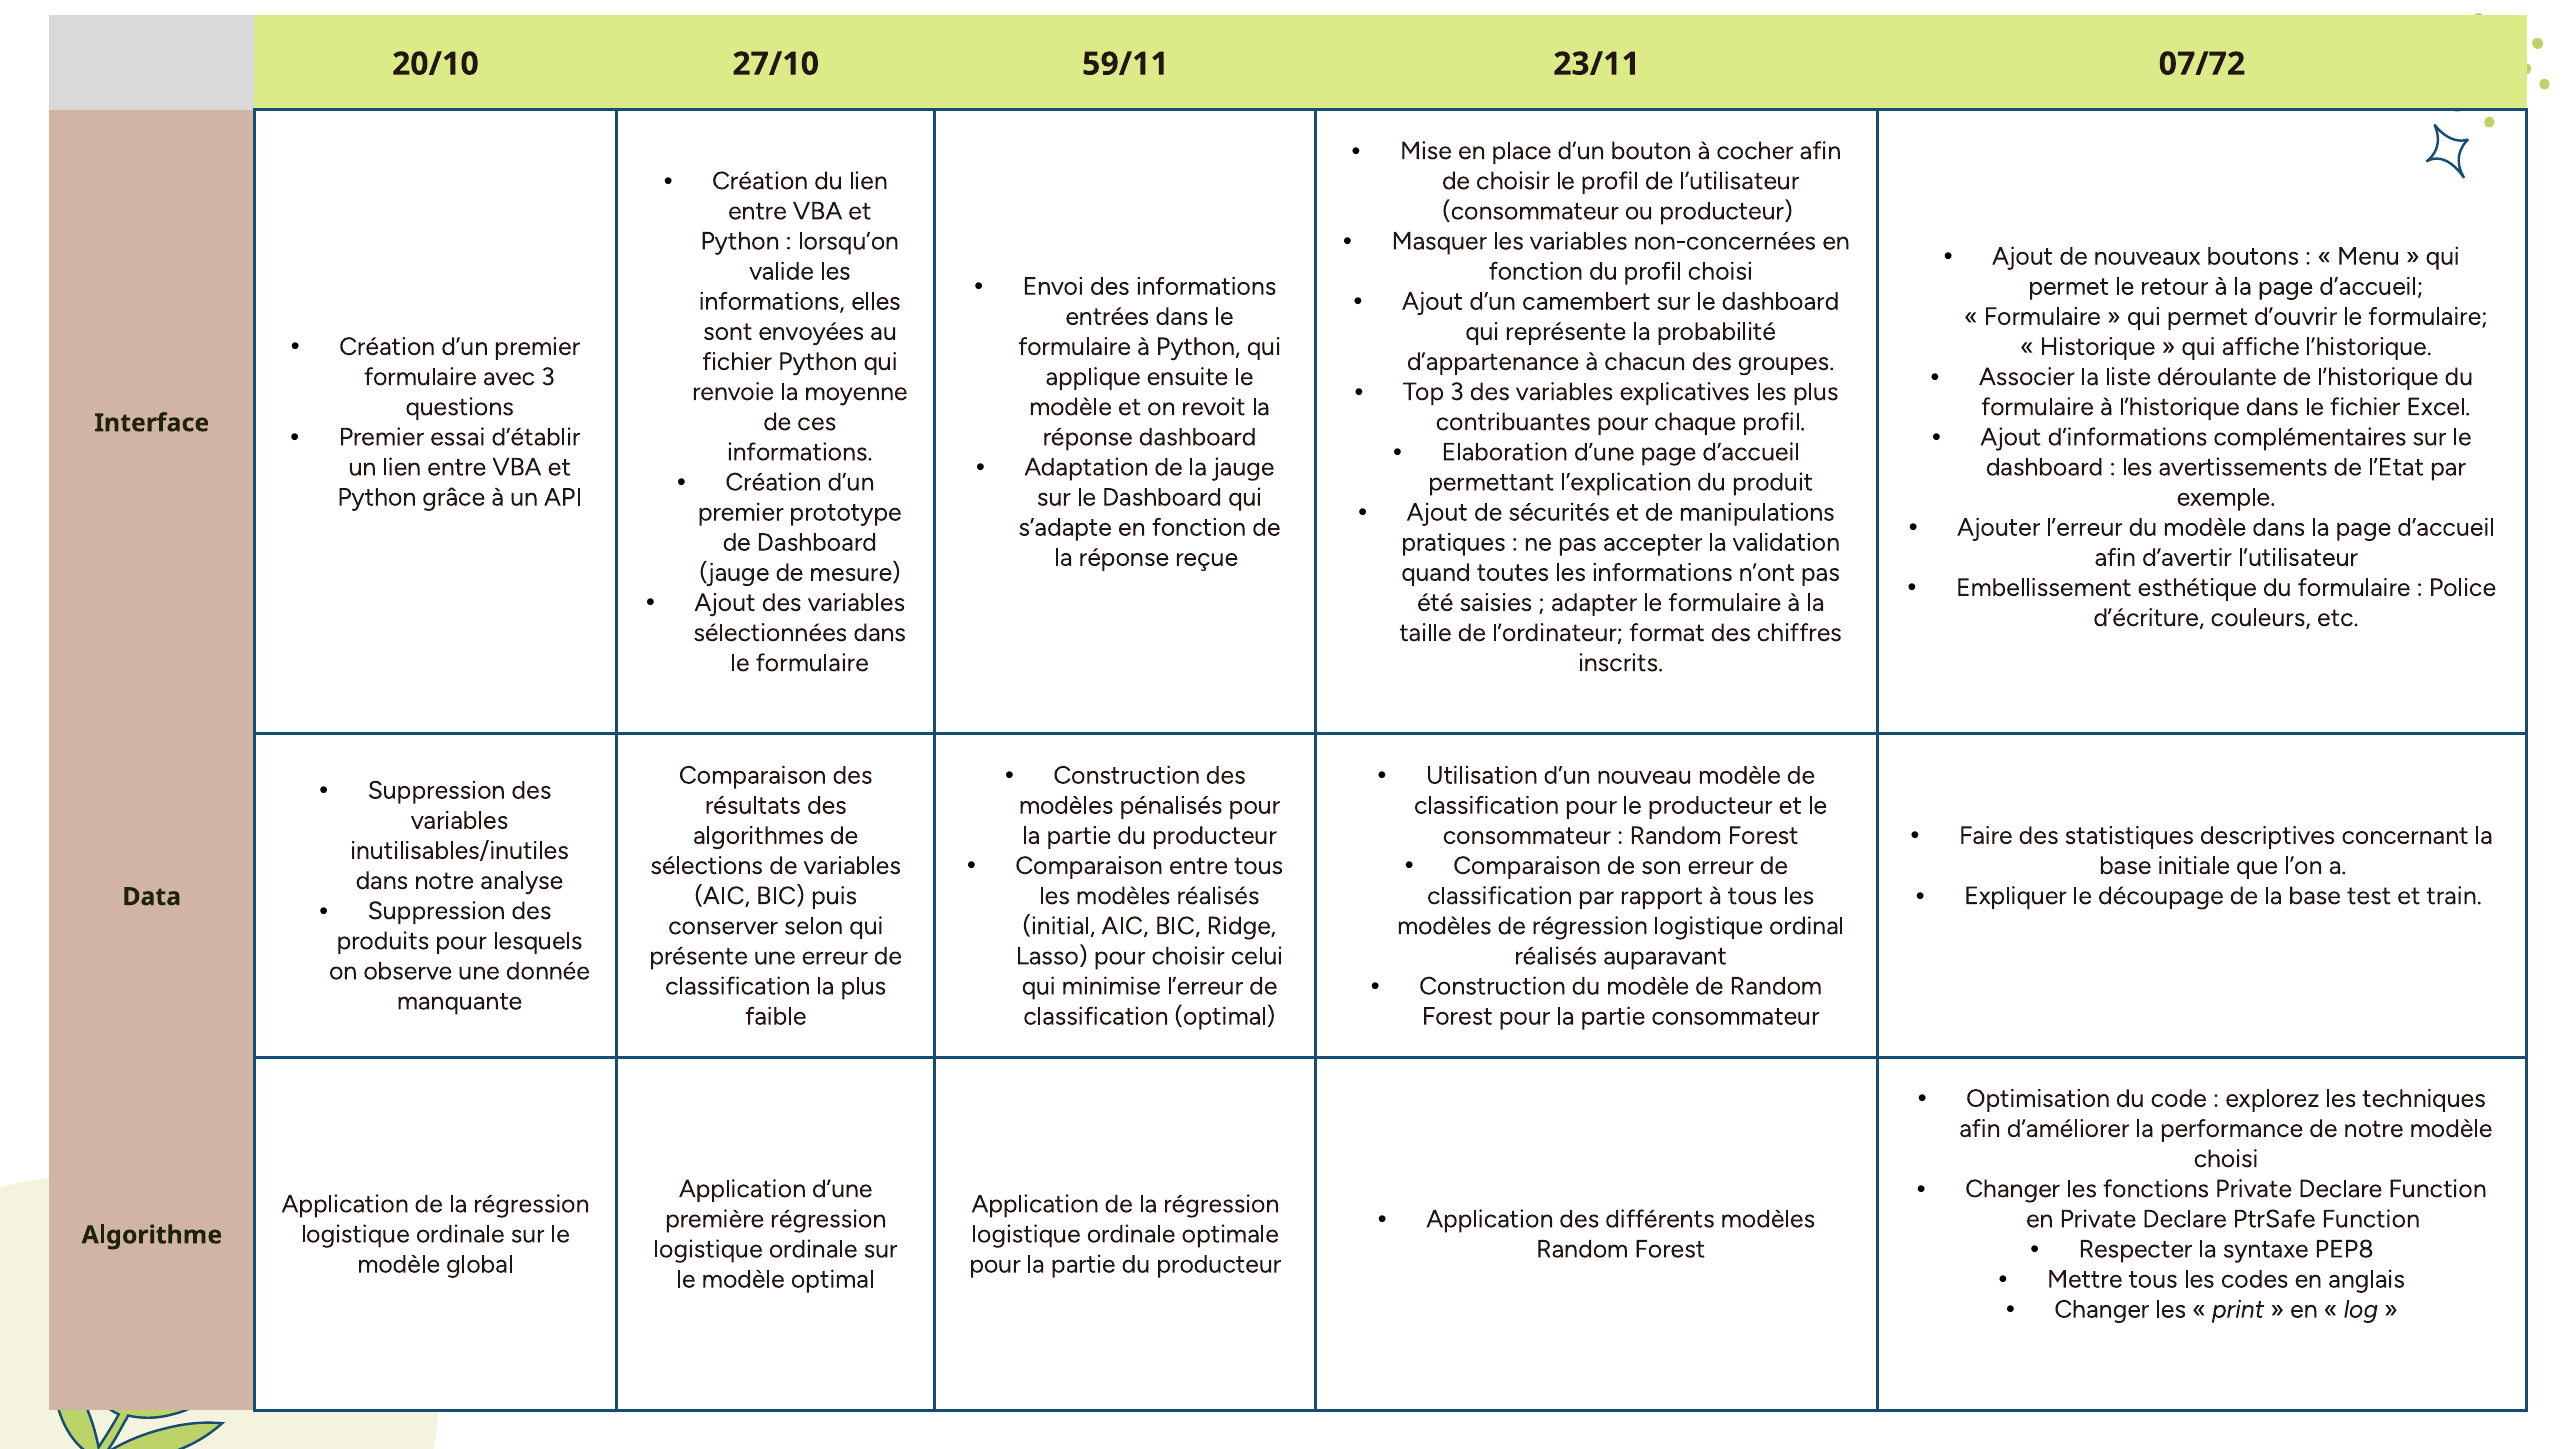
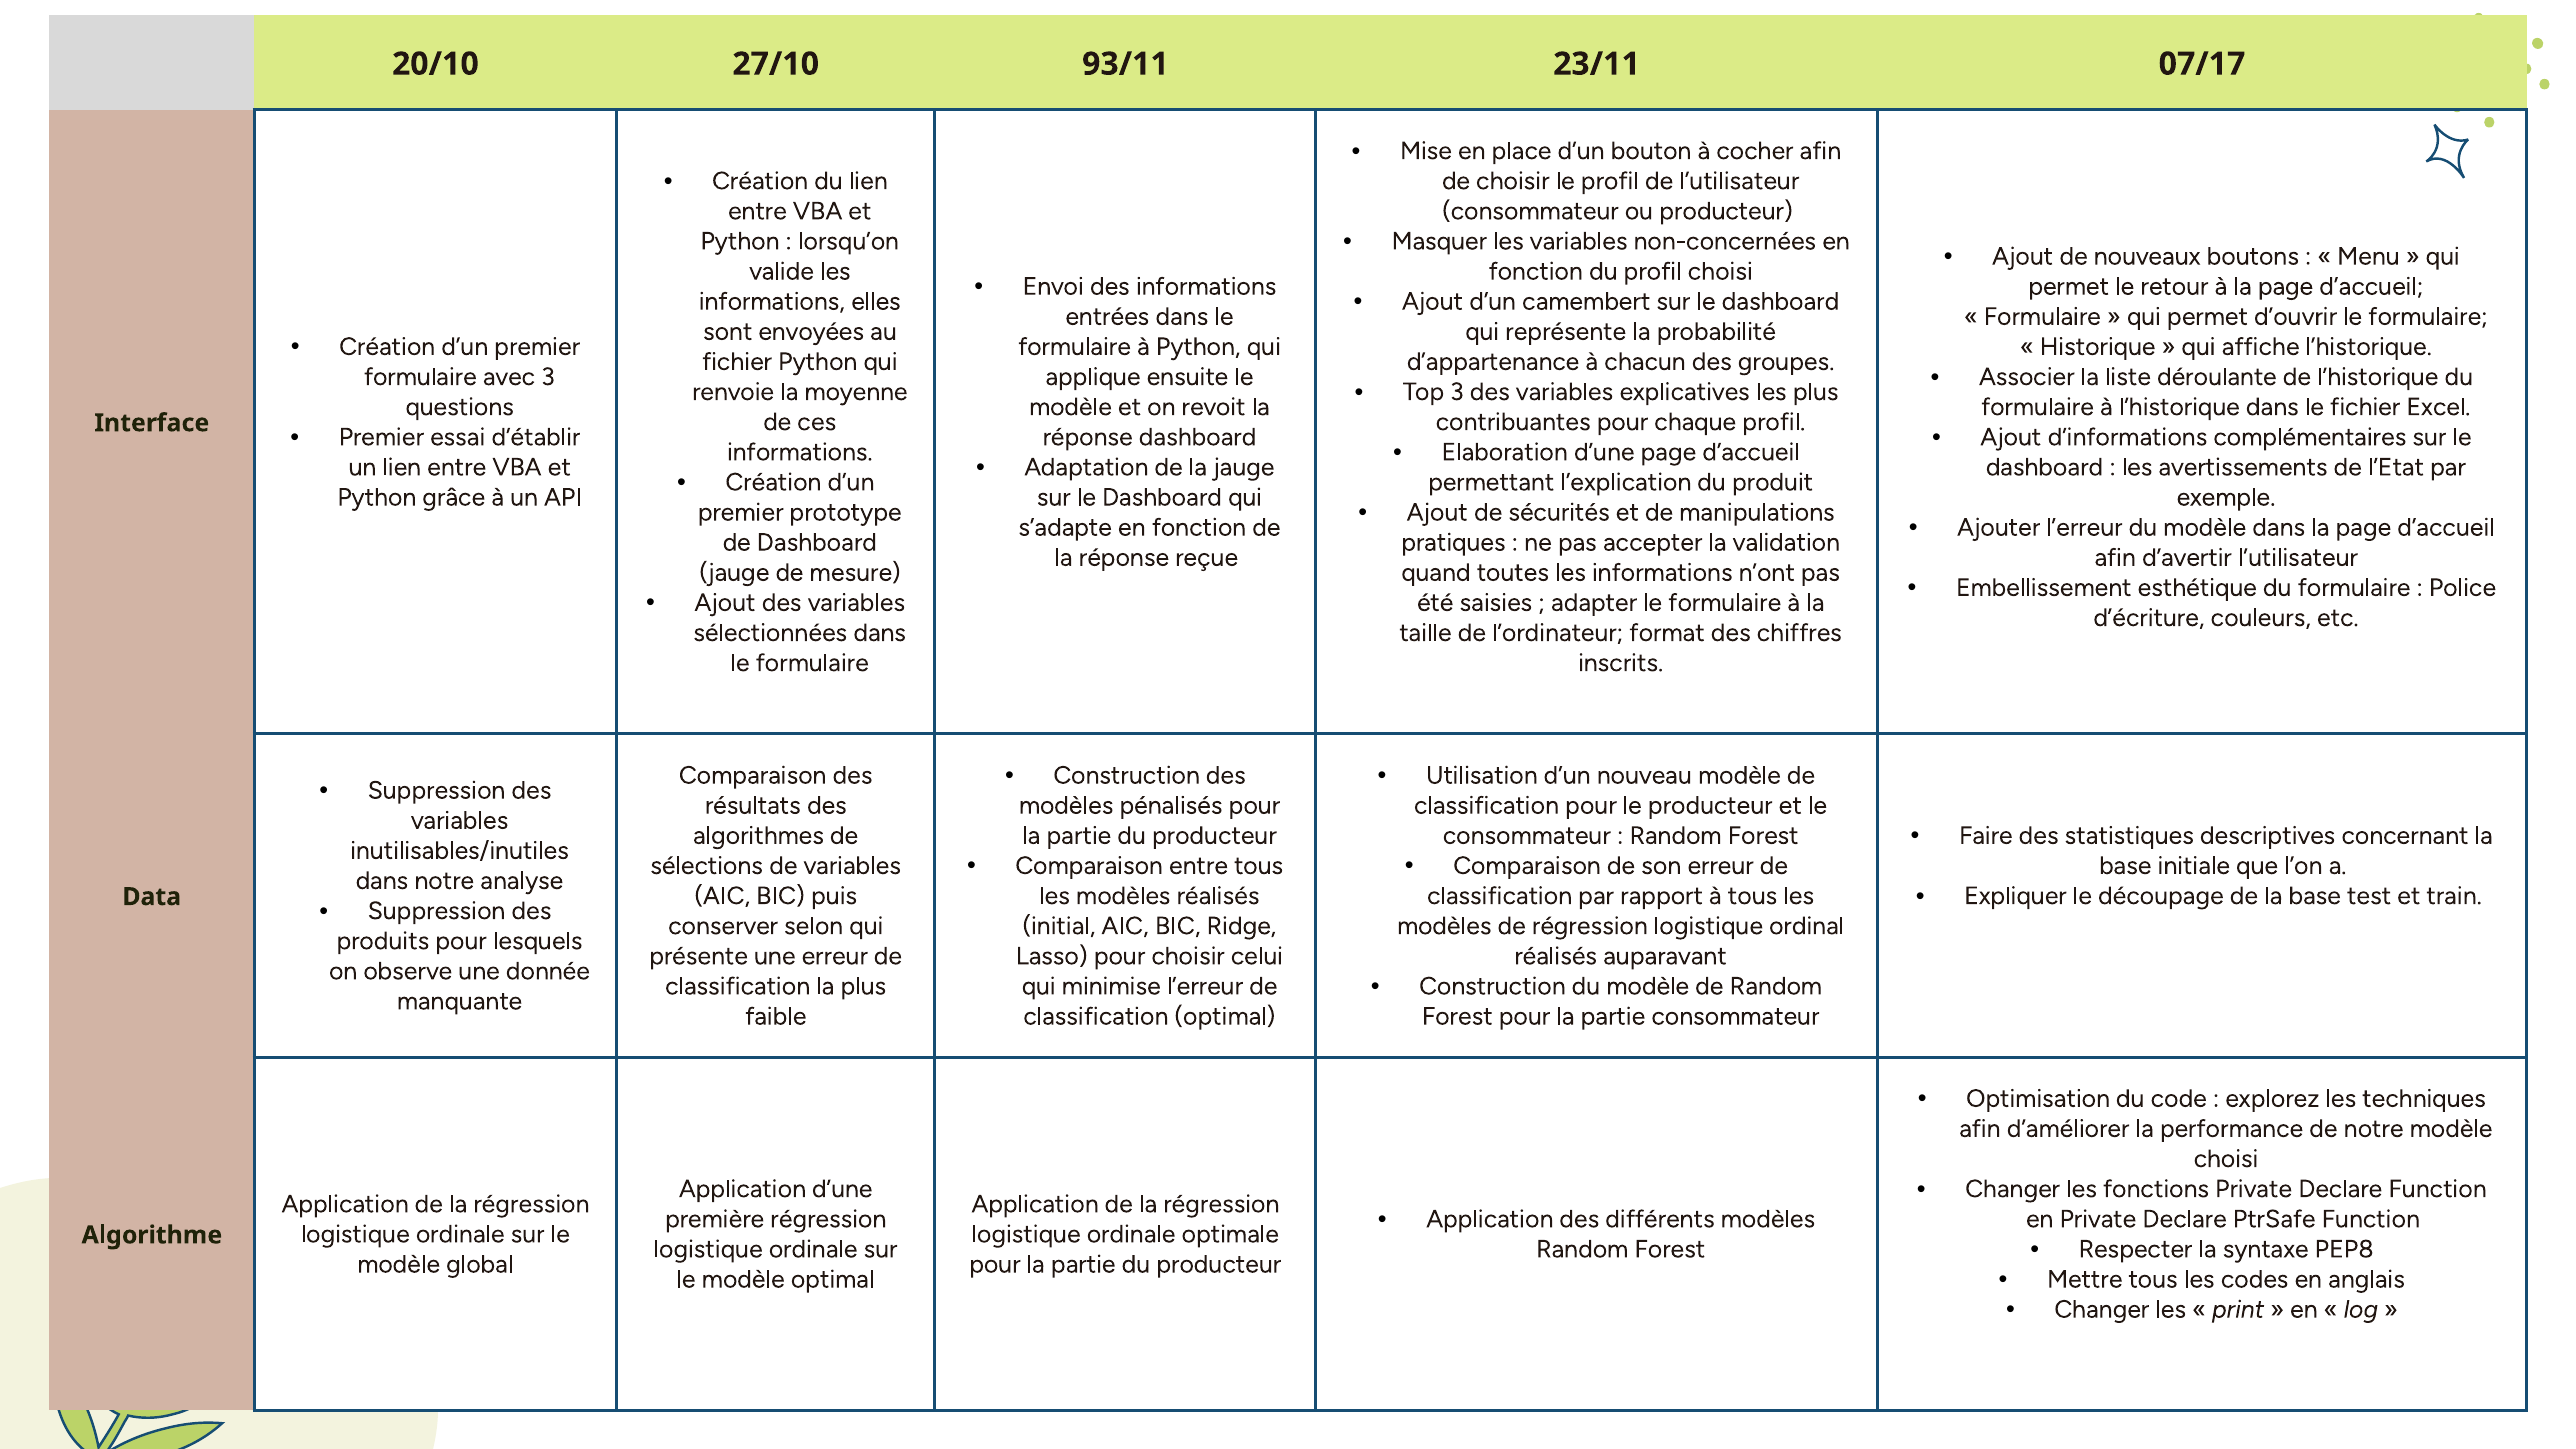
59/11: 59/11 -> 93/11
07/72: 07/72 -> 07/17
